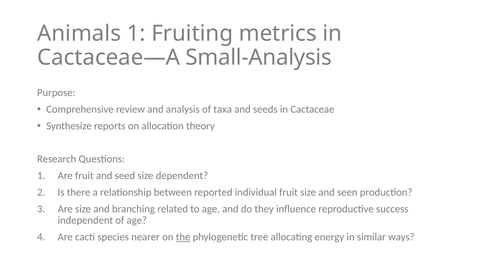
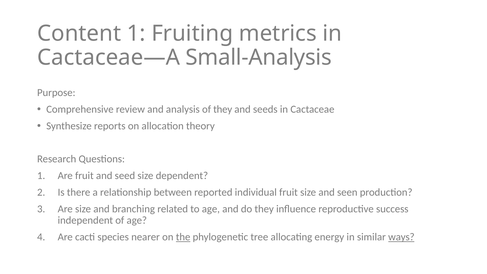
Animals: Animals -> Content
of taxa: taxa -> they
ways underline: none -> present
